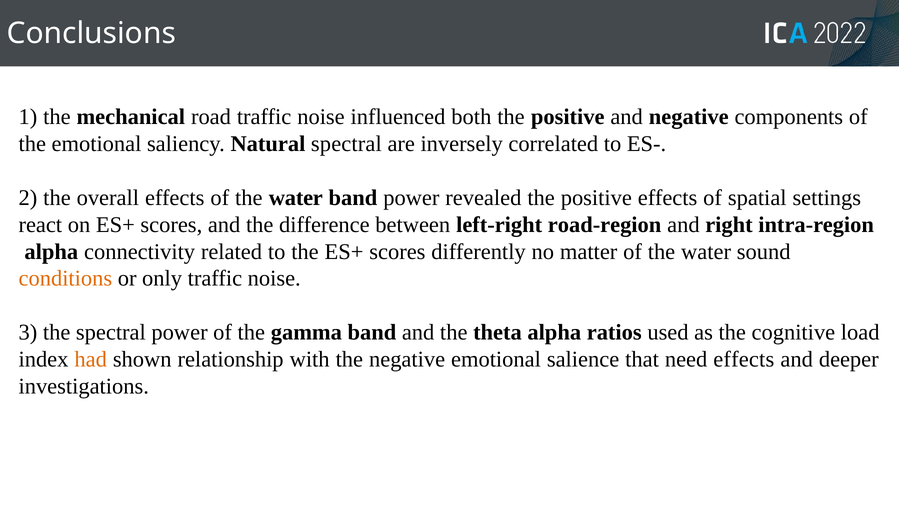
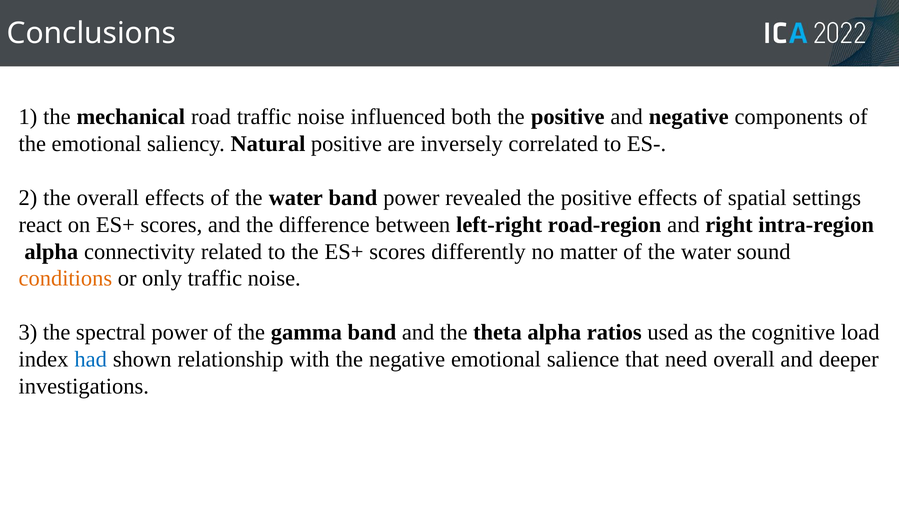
Natural spectral: spectral -> positive
had colour: orange -> blue
need effects: effects -> overall
